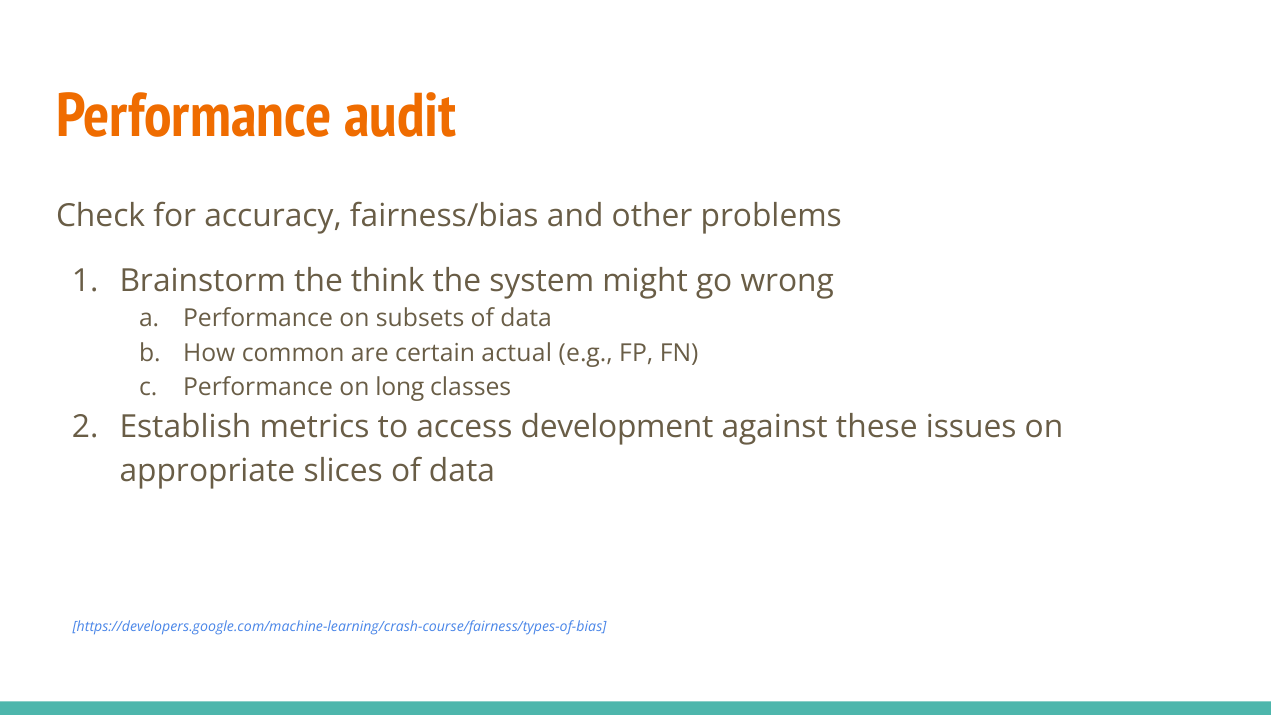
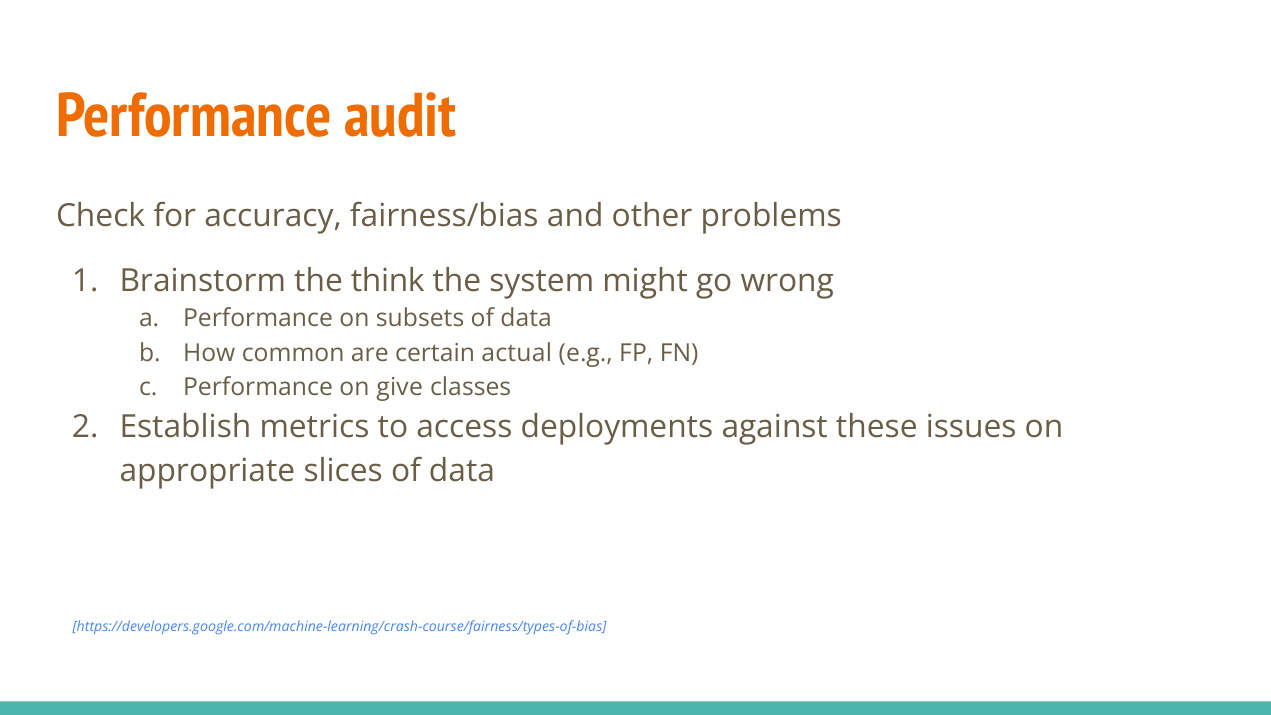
long: long -> give
development: development -> deployments
